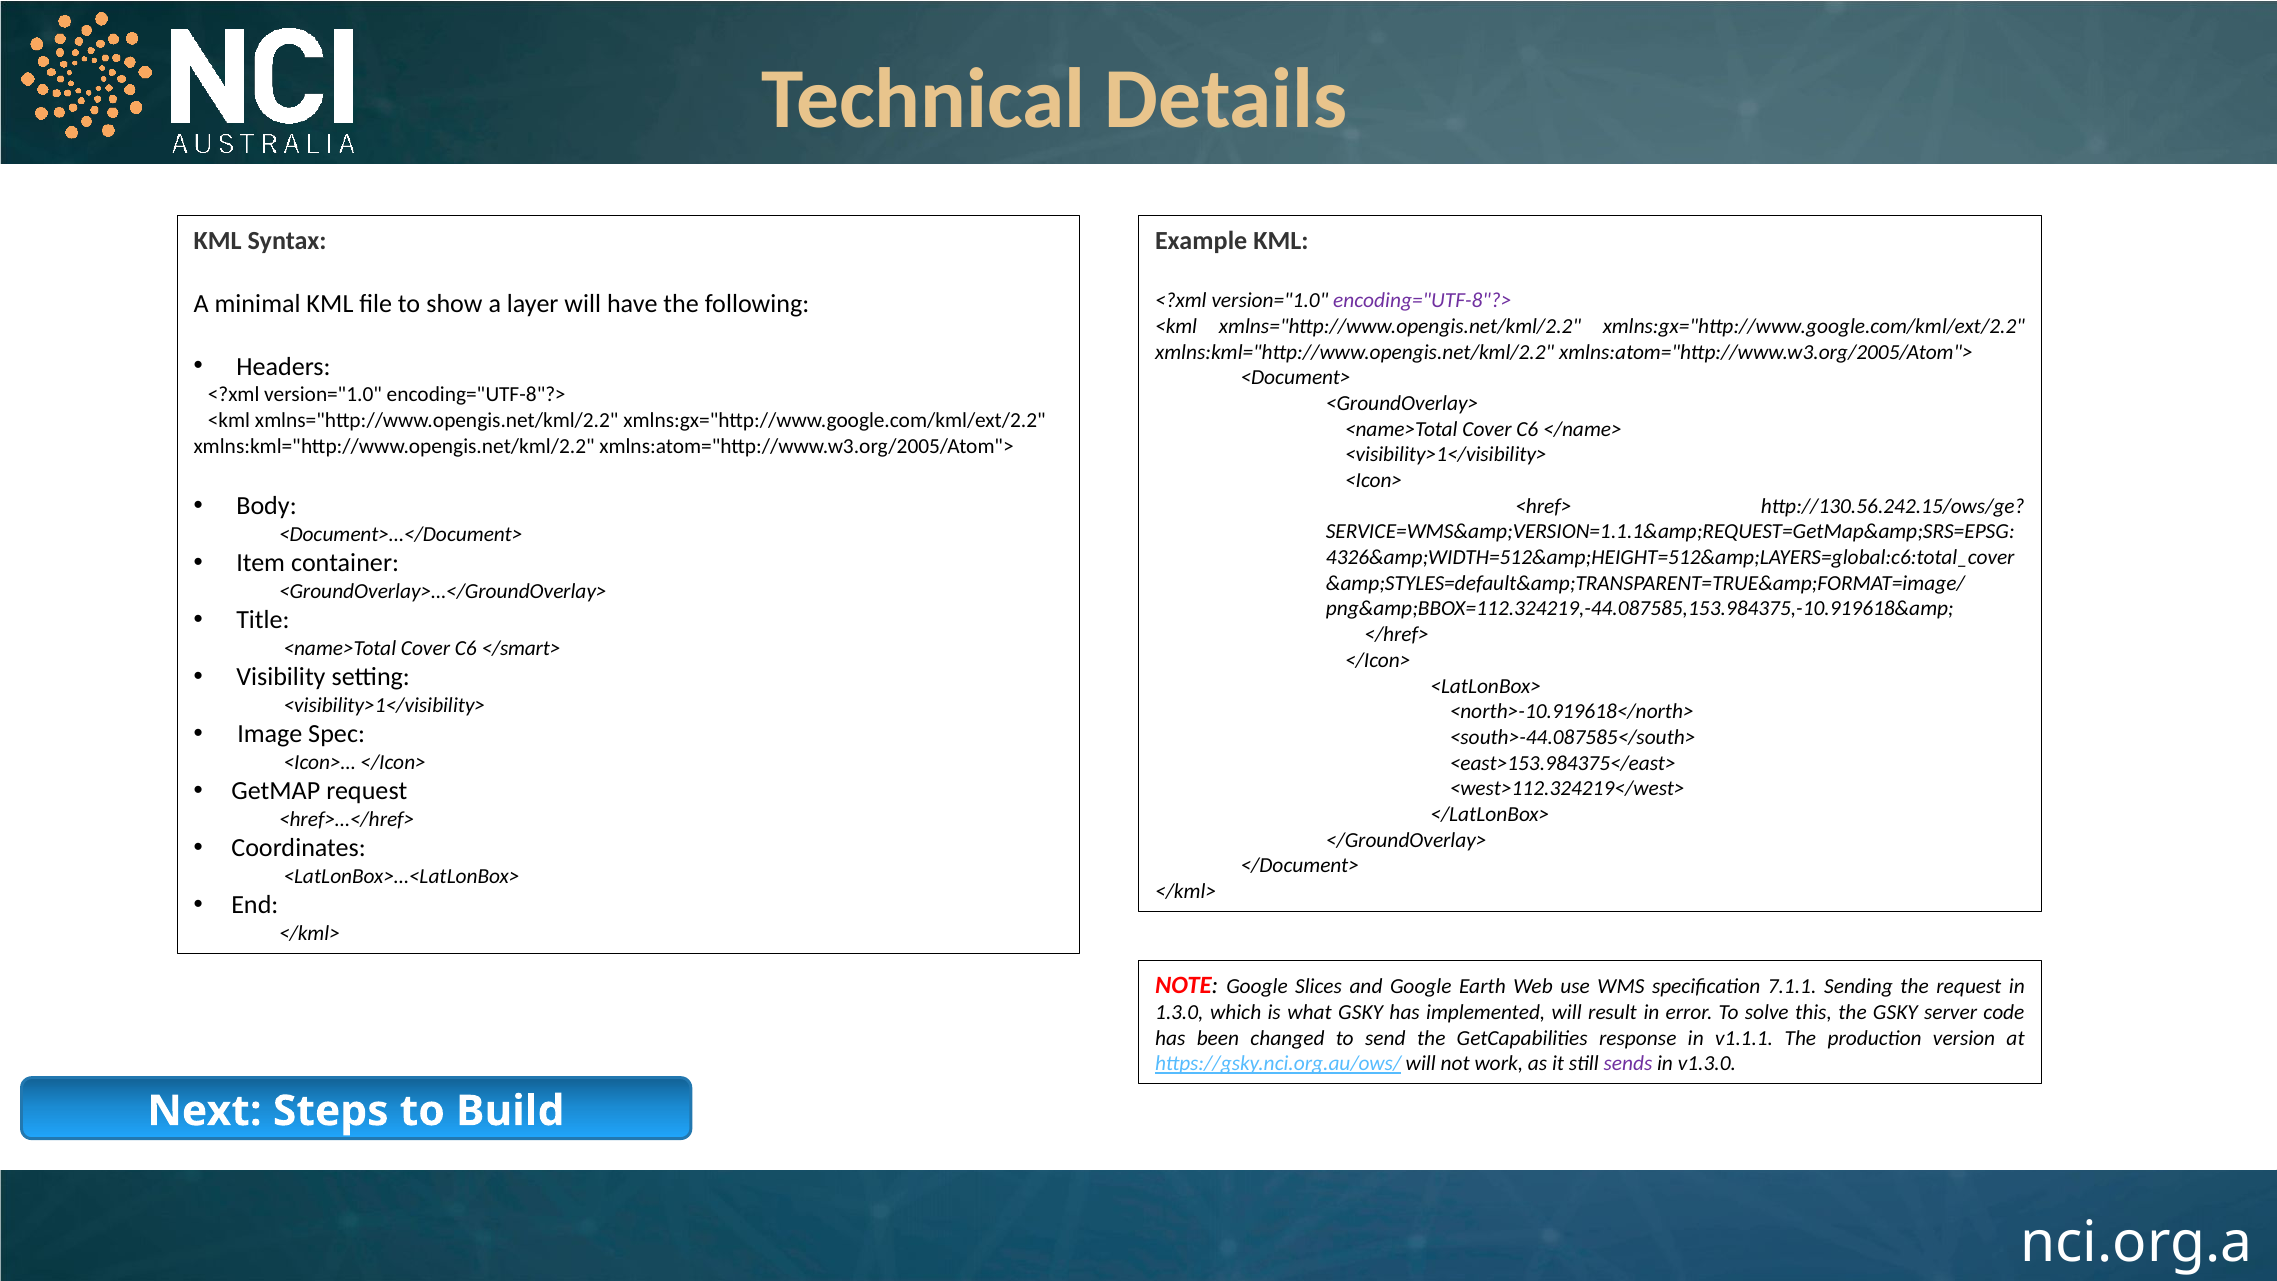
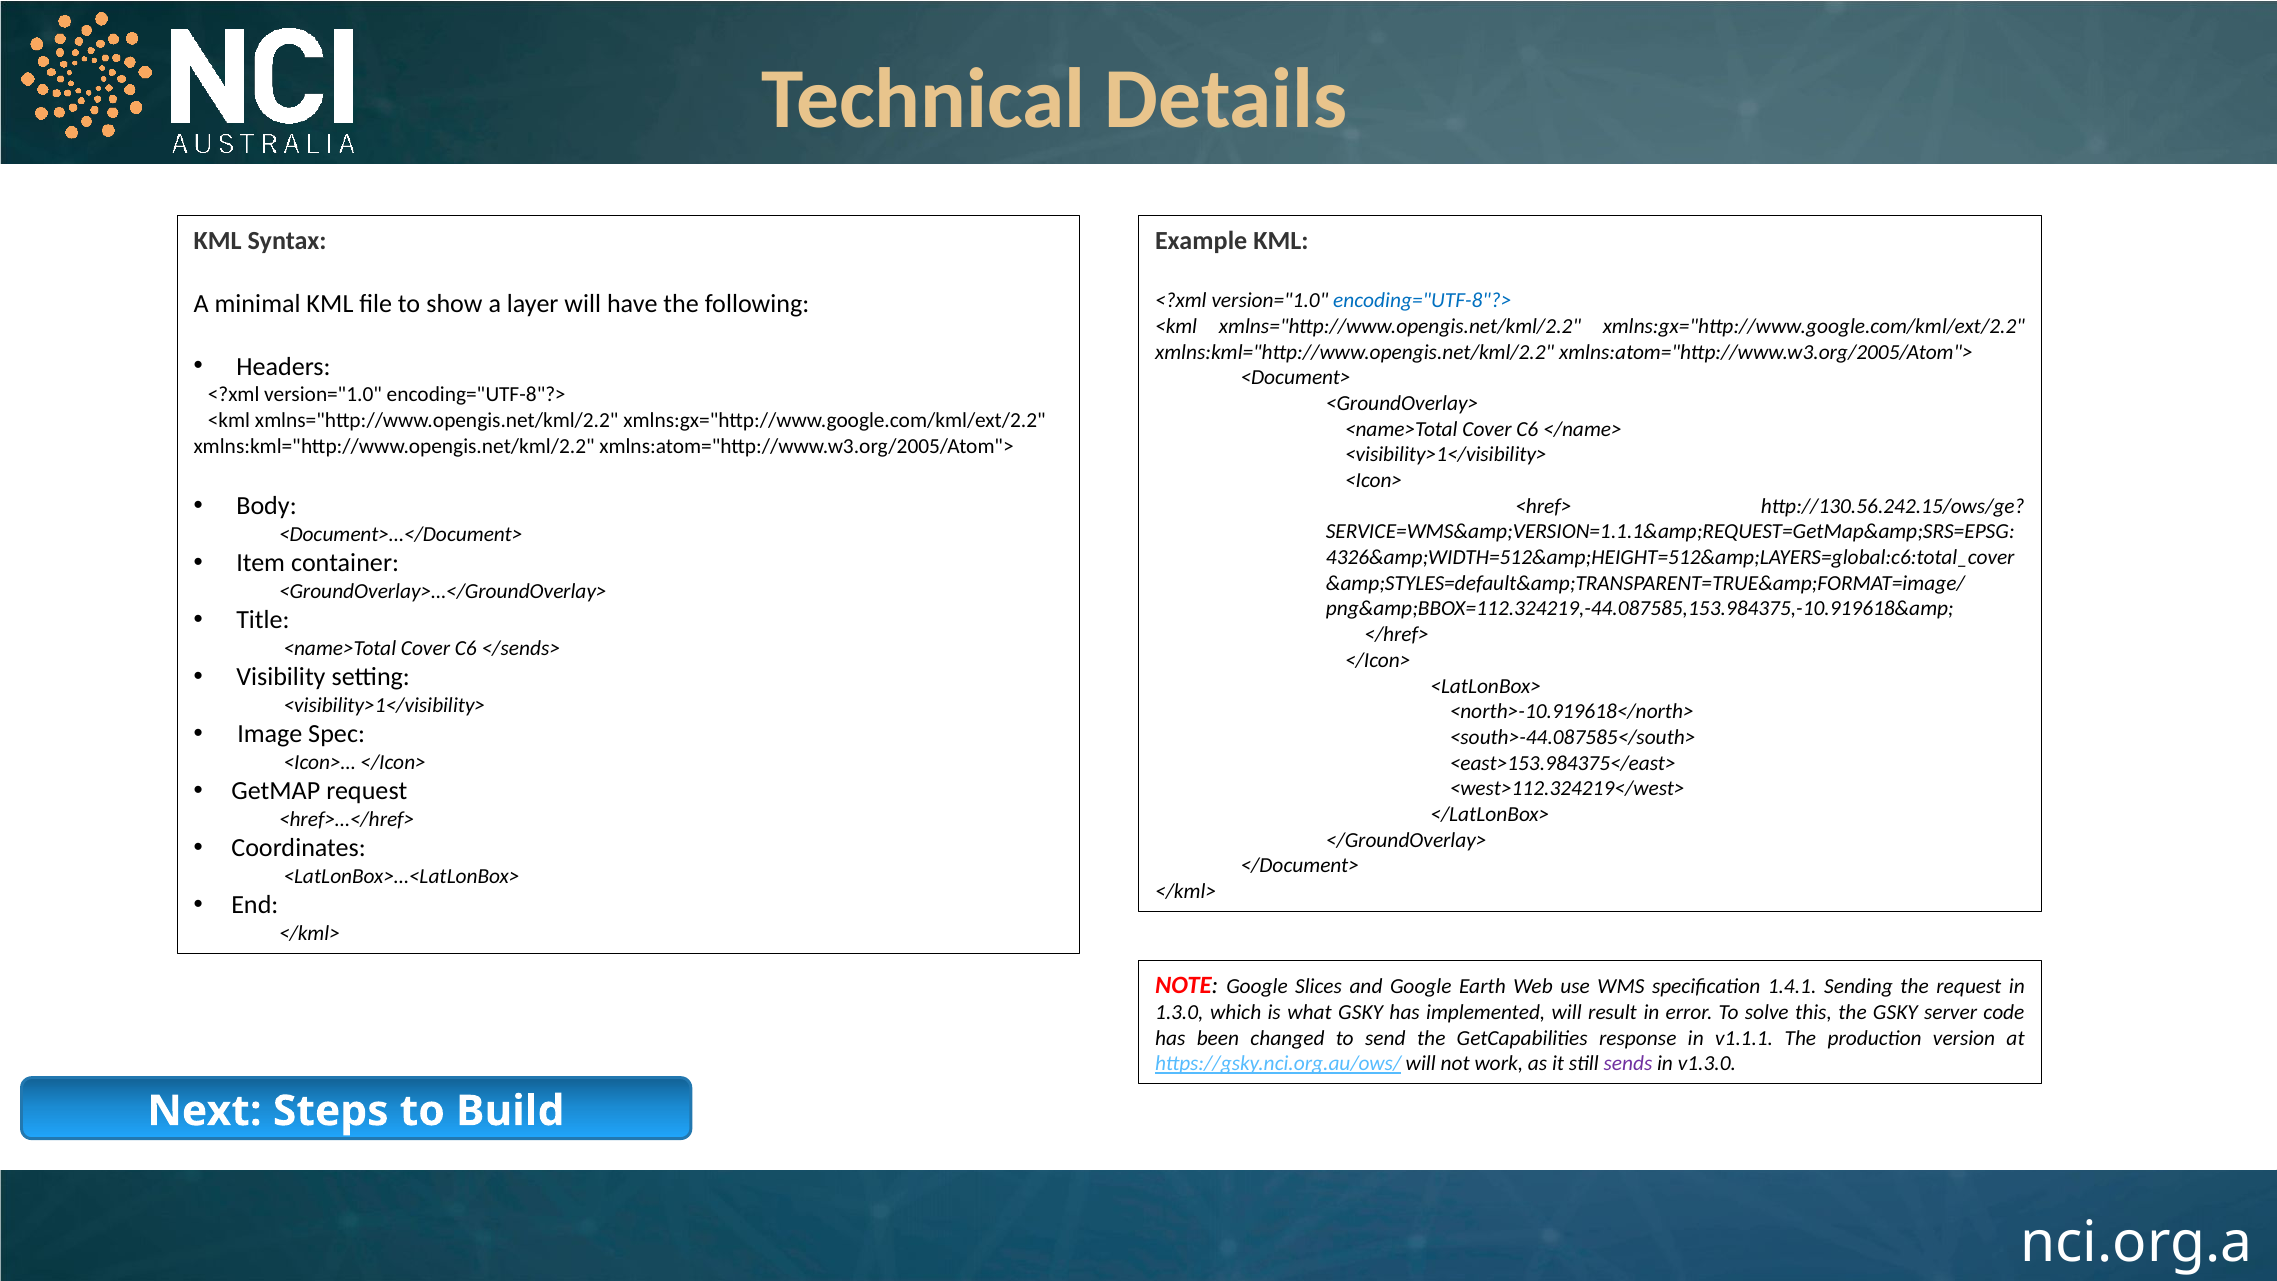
encoding="UTF-8"?> at (1422, 301) colour: purple -> blue
</smart>: </smart> -> </sends>
7.1.1: 7.1.1 -> 1.4.1
